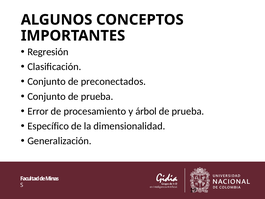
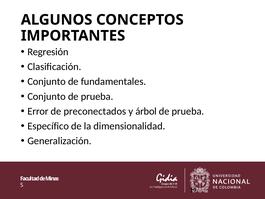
preconectados: preconectados -> fundamentales
procesamiento: procesamiento -> preconectados
